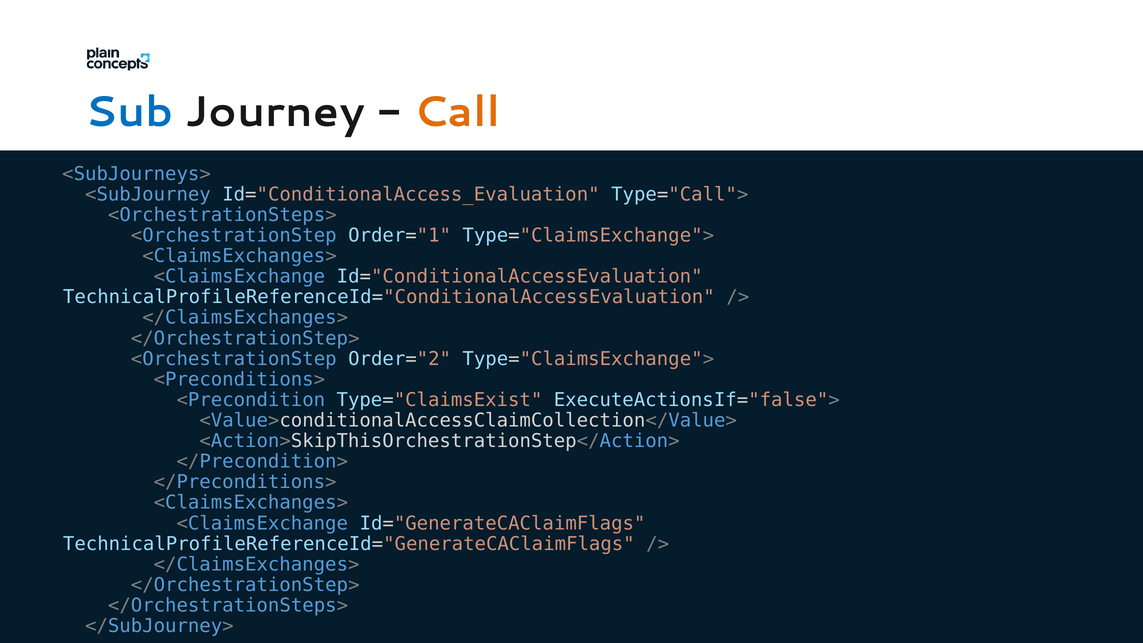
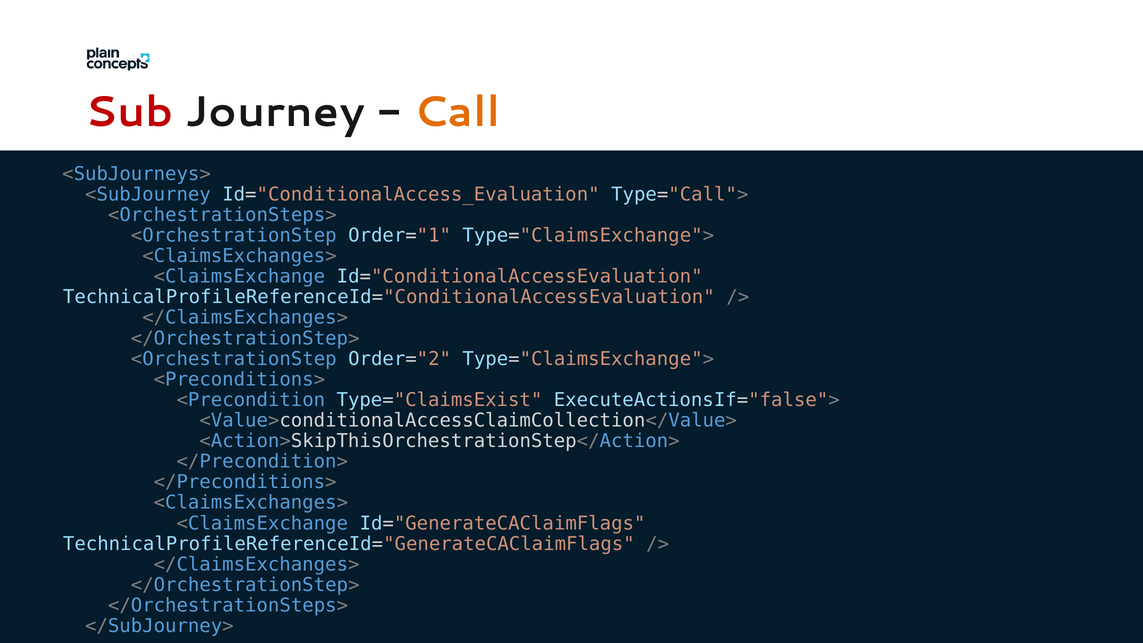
Sub colour: blue -> red
